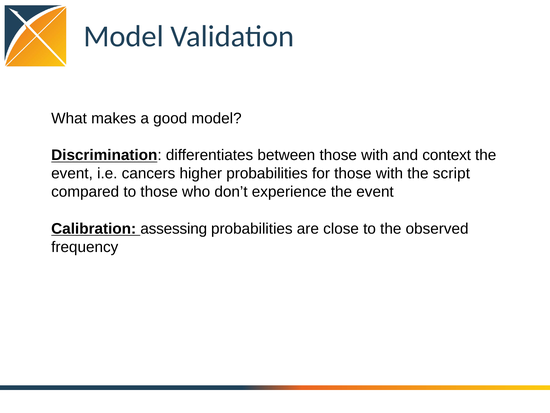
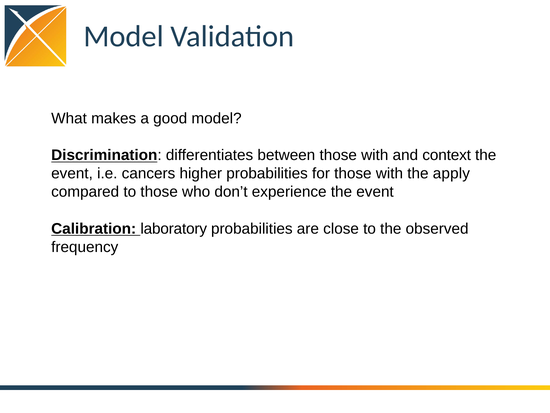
script: script -> apply
assessing: assessing -> laboratory
